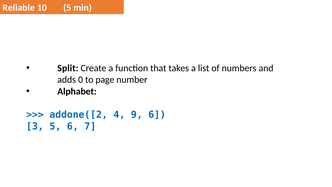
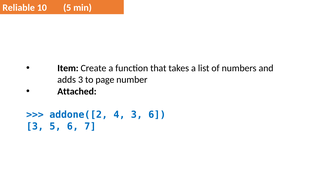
Split: Split -> Item
adds 0: 0 -> 3
Alphabet: Alphabet -> Attached
4 9: 9 -> 3
